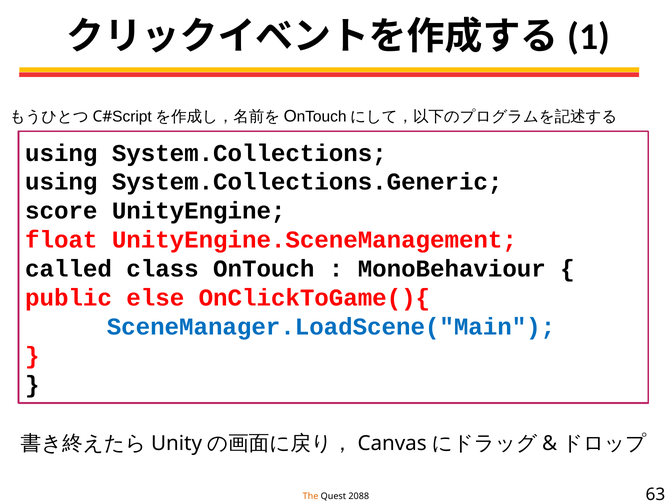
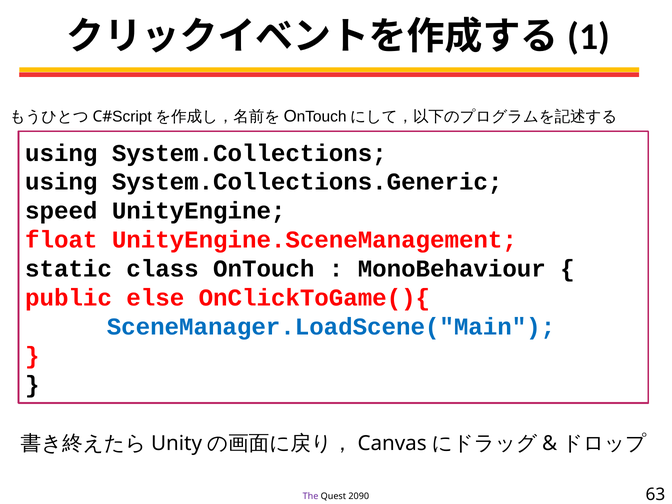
score: score -> speed
called: called -> static
The colour: orange -> purple
2088: 2088 -> 2090
